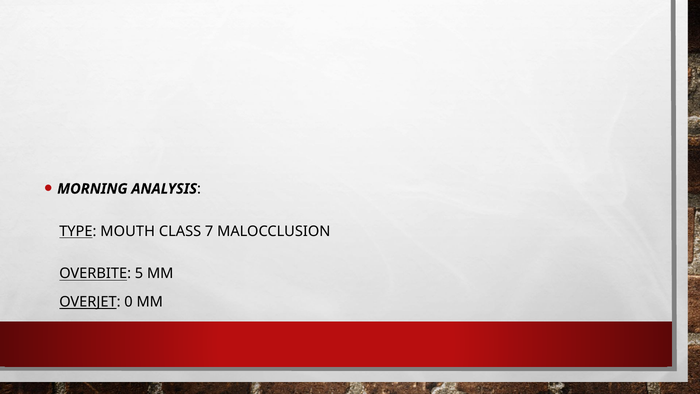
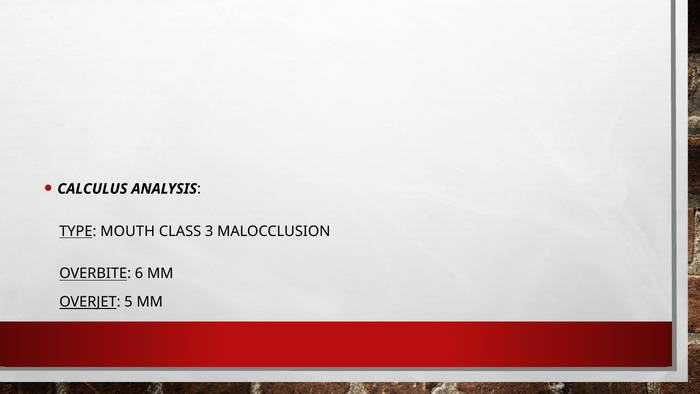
MORNING: MORNING -> CALCULUS
7: 7 -> 3
5: 5 -> 6
0: 0 -> 5
